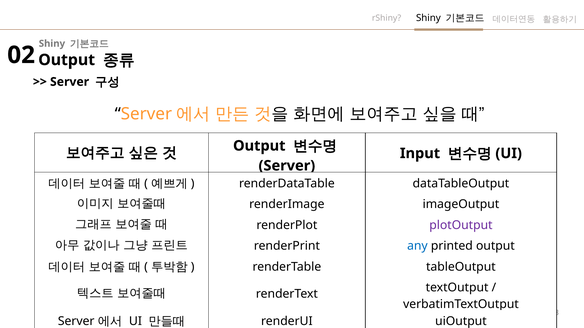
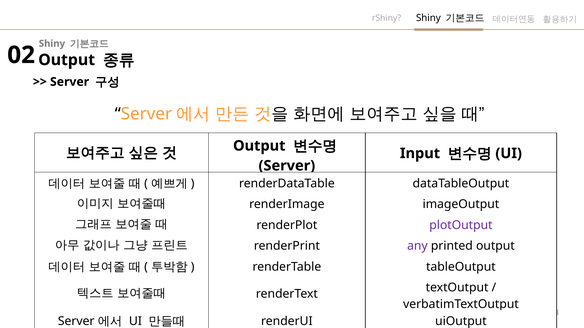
any colour: blue -> purple
